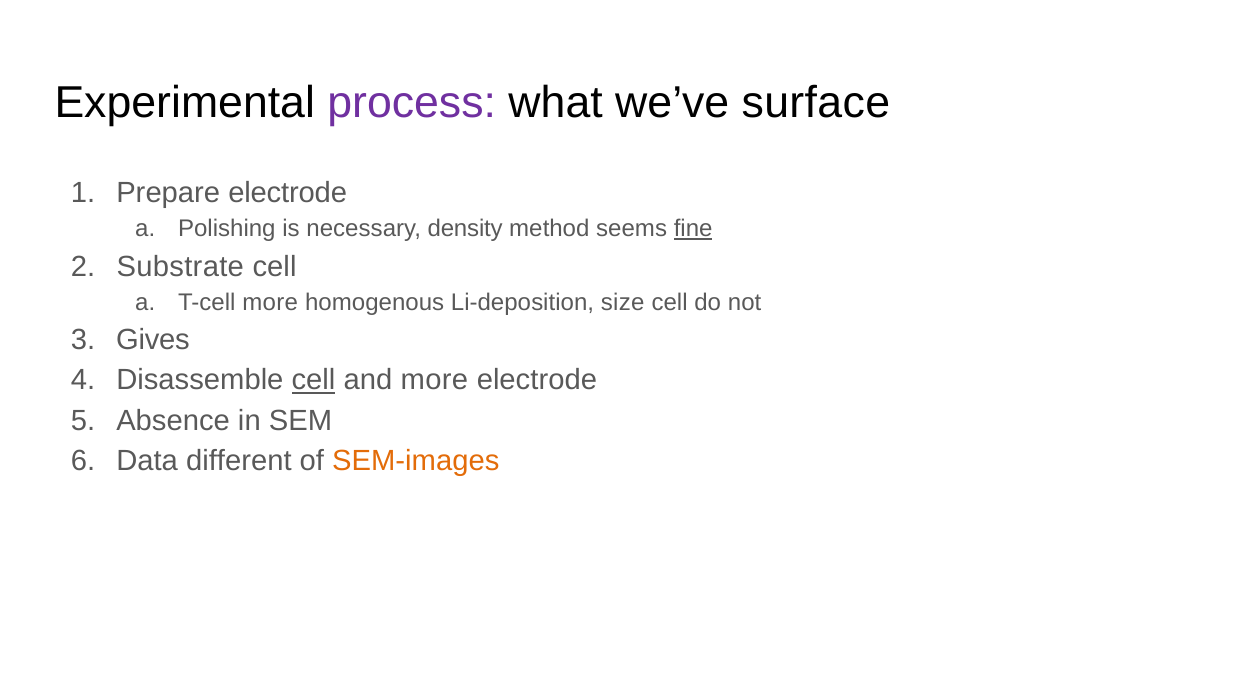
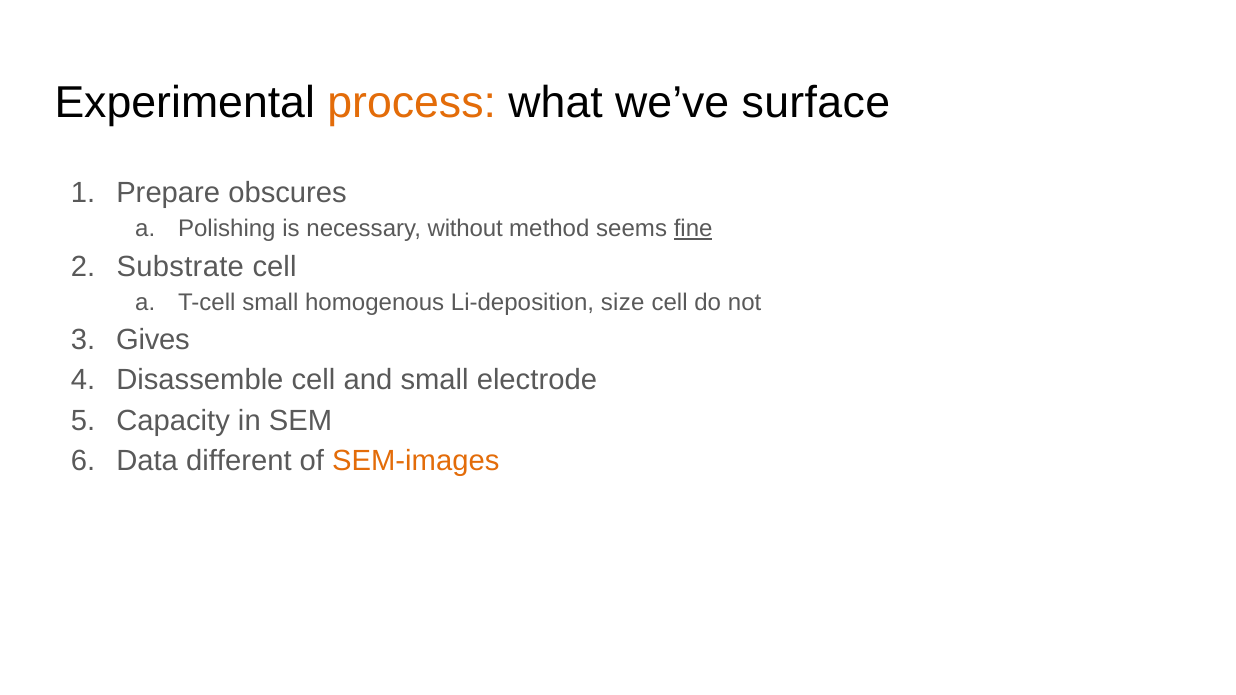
process colour: purple -> orange
Prepare electrode: electrode -> obscures
density: density -> without
T-cell more: more -> small
cell at (314, 380) underline: present -> none
and more: more -> small
Absence: Absence -> Capacity
